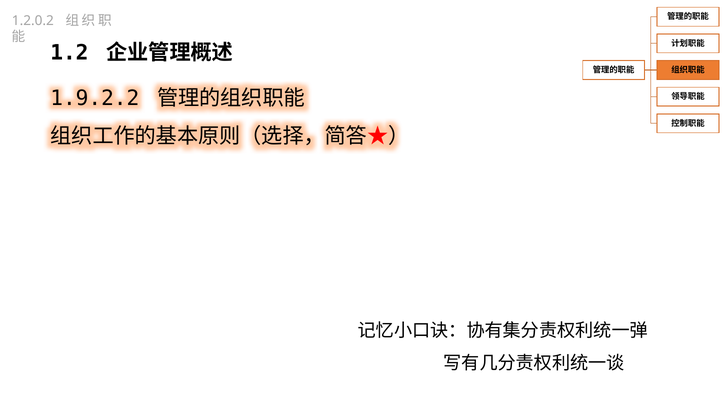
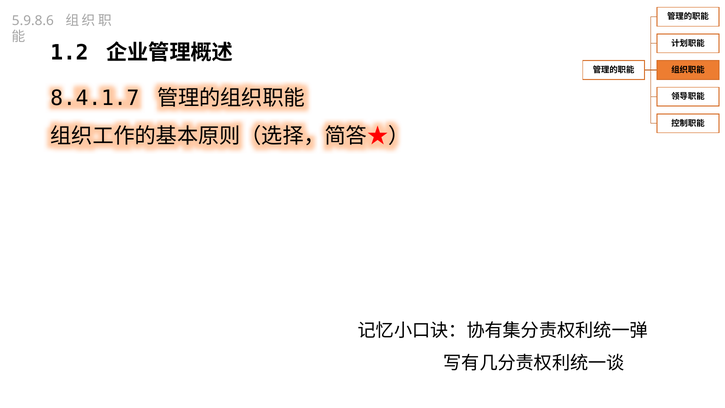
1.2.0.2: 1.2.0.2 -> 5.9.8.6
1.9.2.2: 1.9.2.2 -> 8.4.1.7
